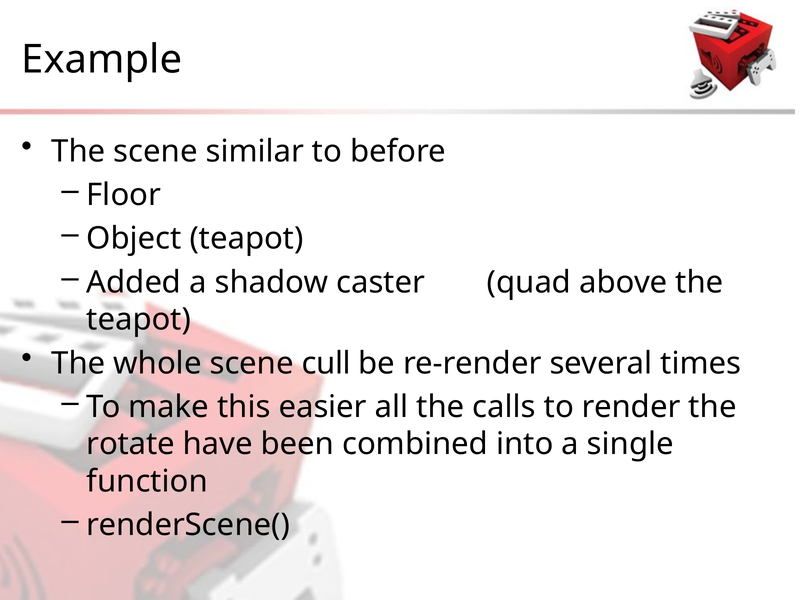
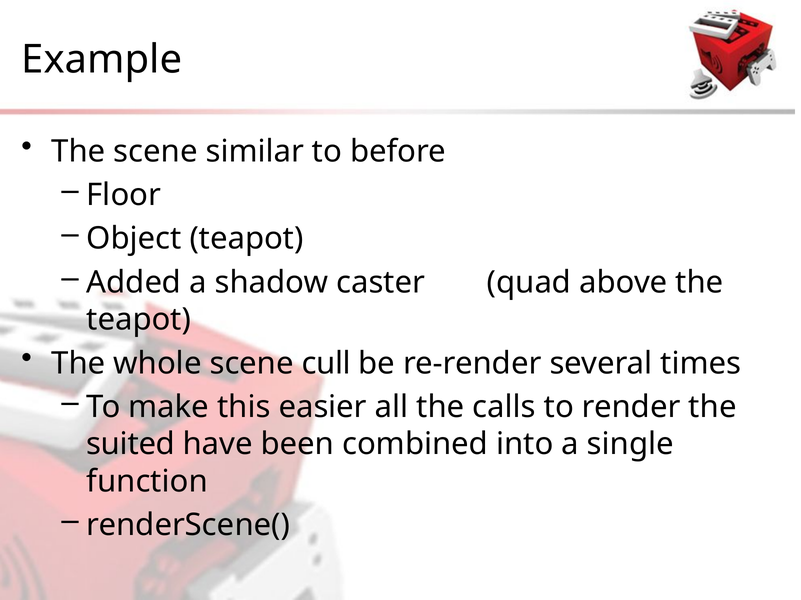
rotate: rotate -> suited
